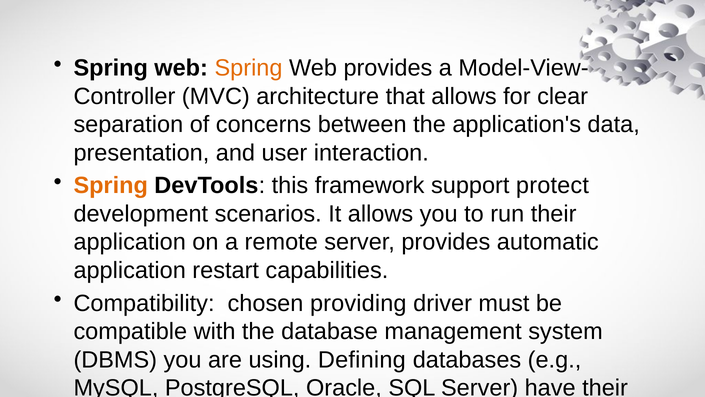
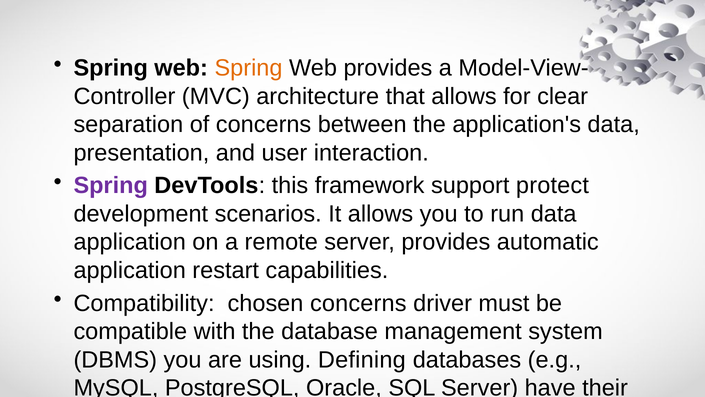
Spring at (111, 185) colour: orange -> purple
run their: their -> data
chosen providing: providing -> concerns
